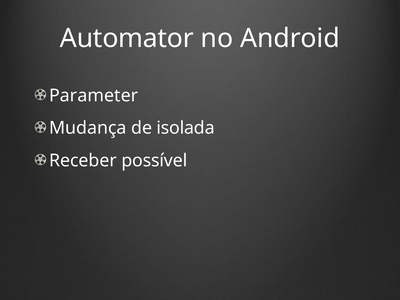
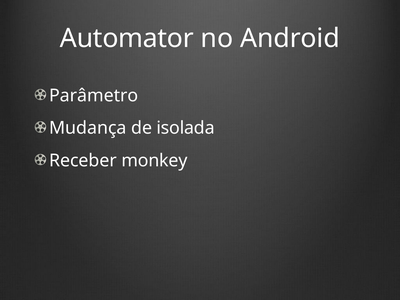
Parameter: Parameter -> Parâmetro
possível: possível -> monkey
